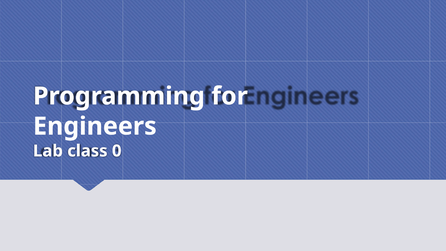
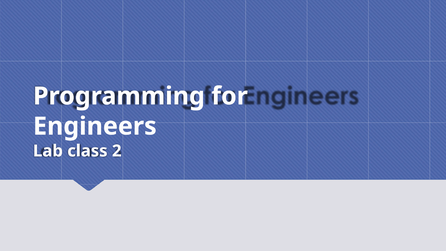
0: 0 -> 2
